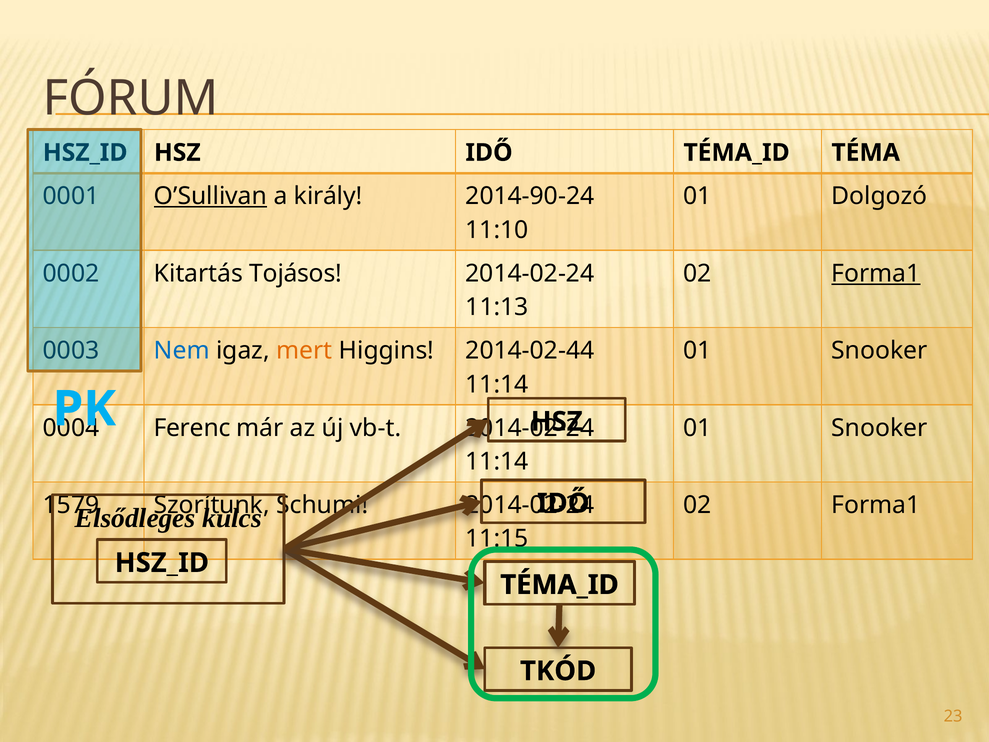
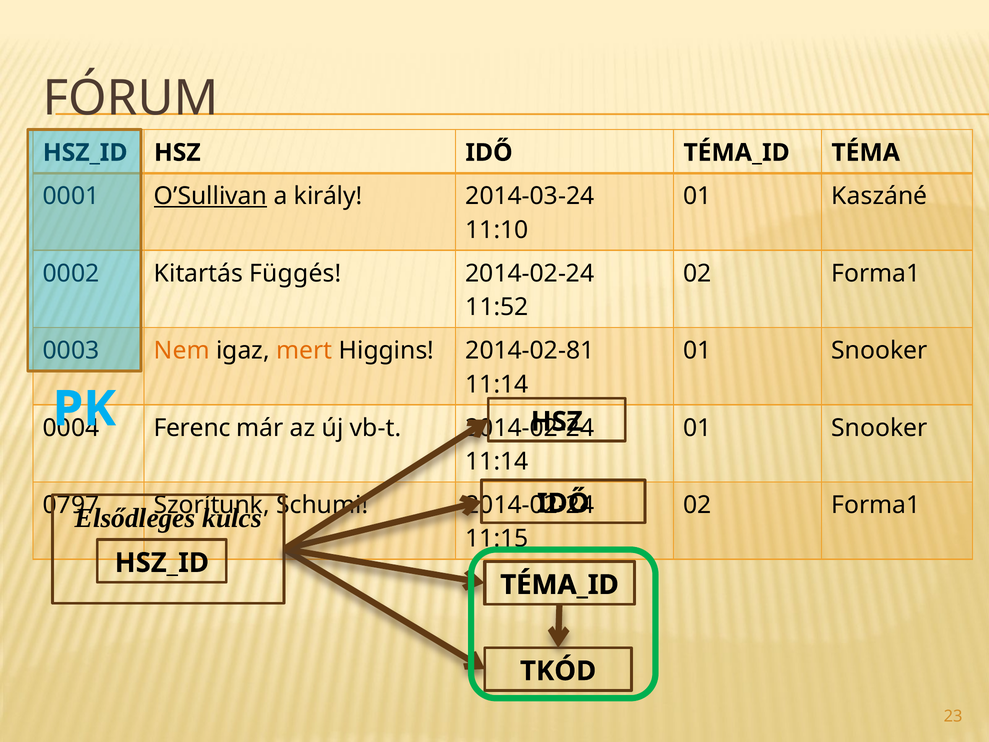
2014-90-24: 2014-90-24 -> 2014-03-24
Dolgozó: Dolgozó -> Kaszáné
Tojásos: Tojásos -> Függés
Forma1 at (876, 273) underline: present -> none
11:13: 11:13 -> 11:52
Nem colour: blue -> orange
2014-02-44: 2014-02-44 -> 2014-02-81
1579: 1579 -> 0797
